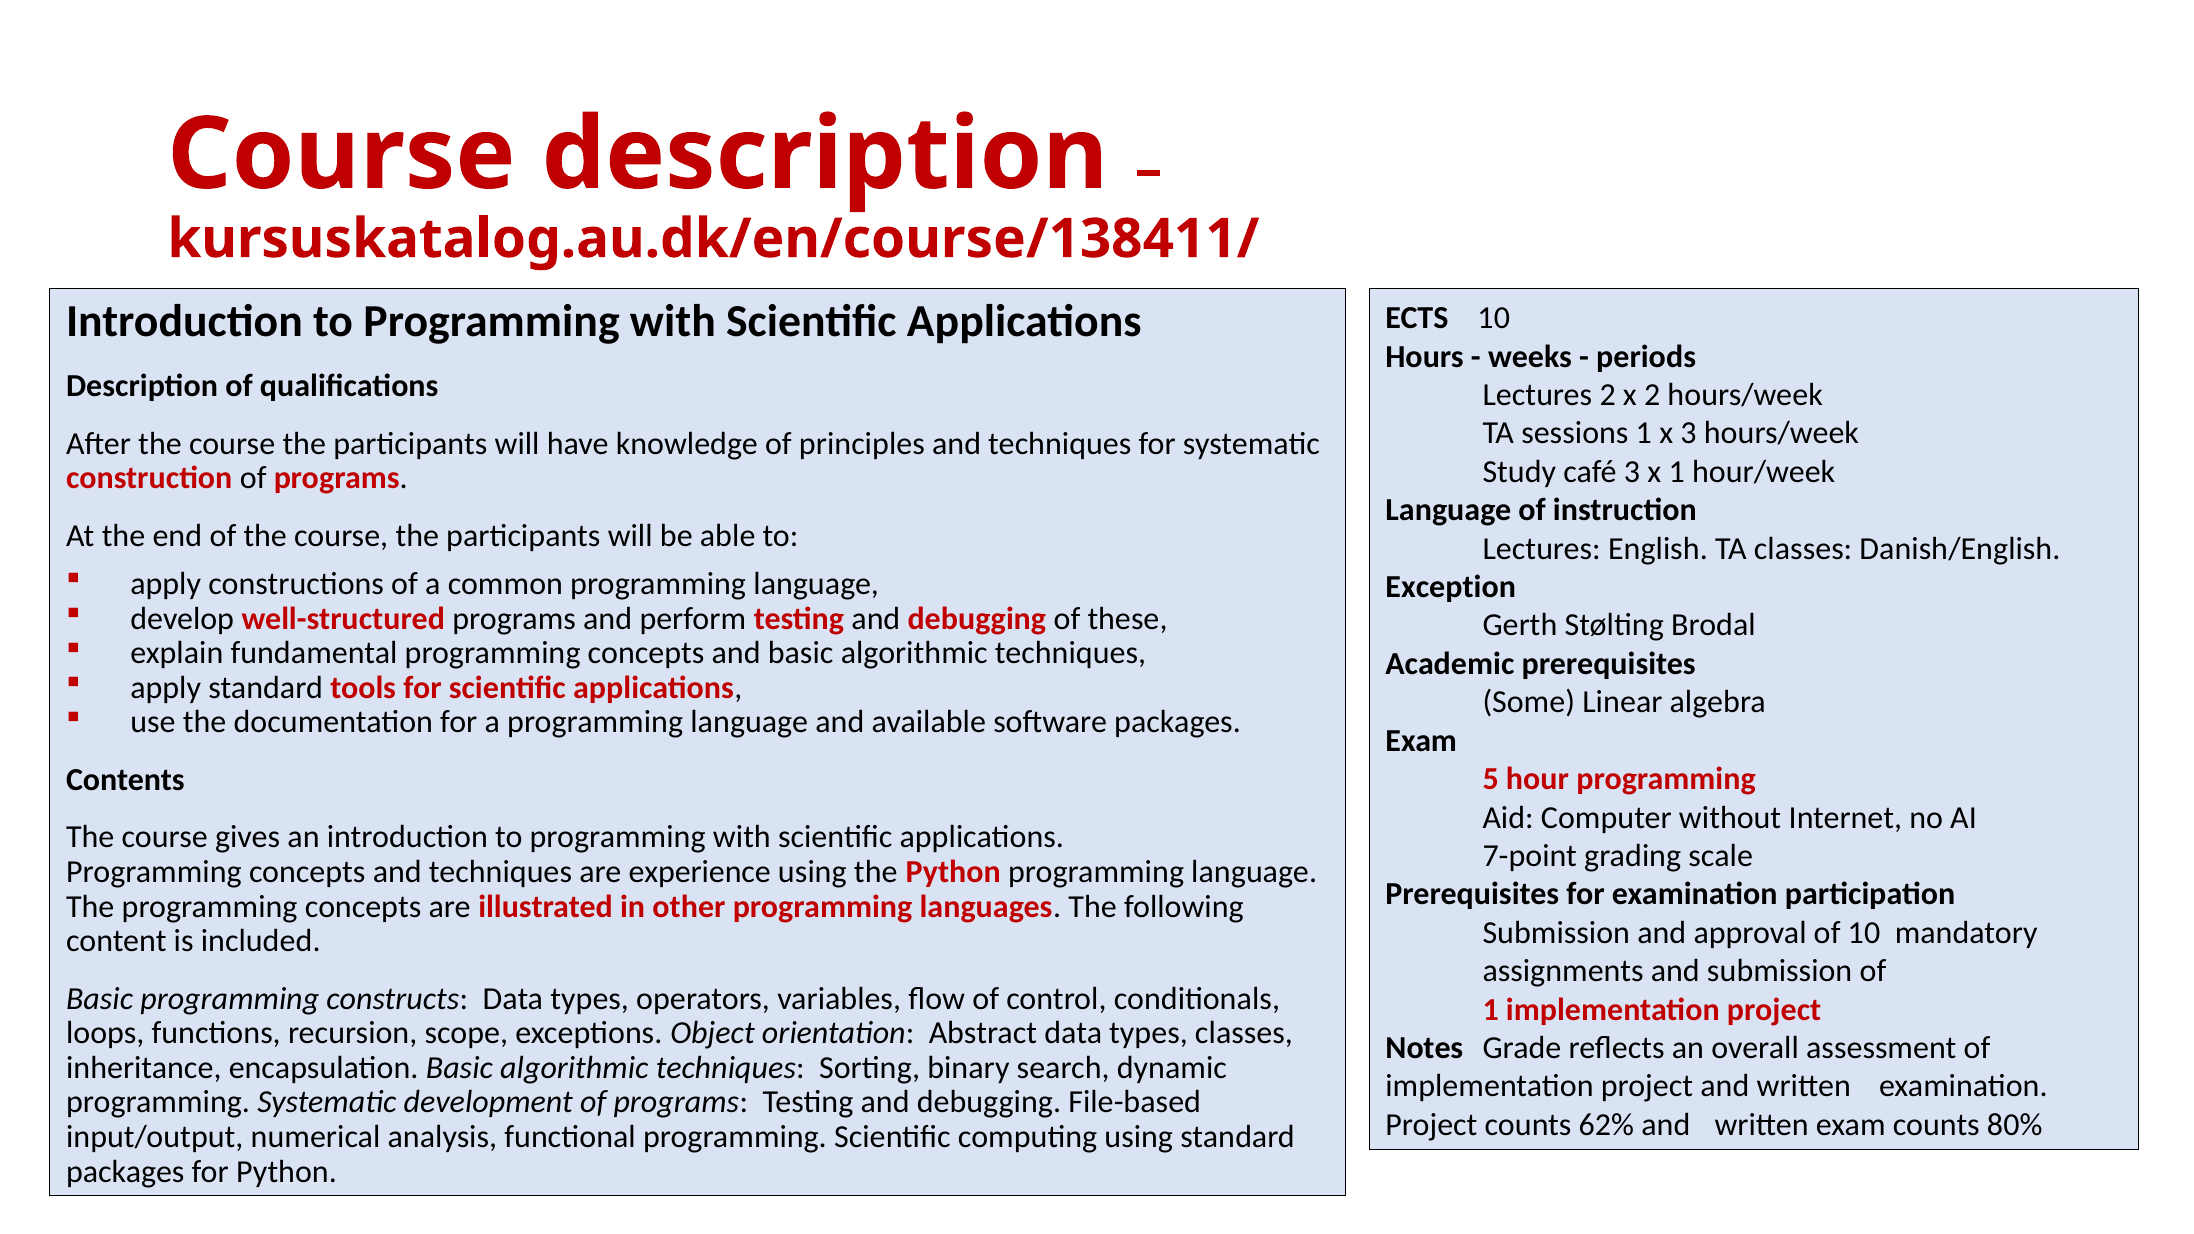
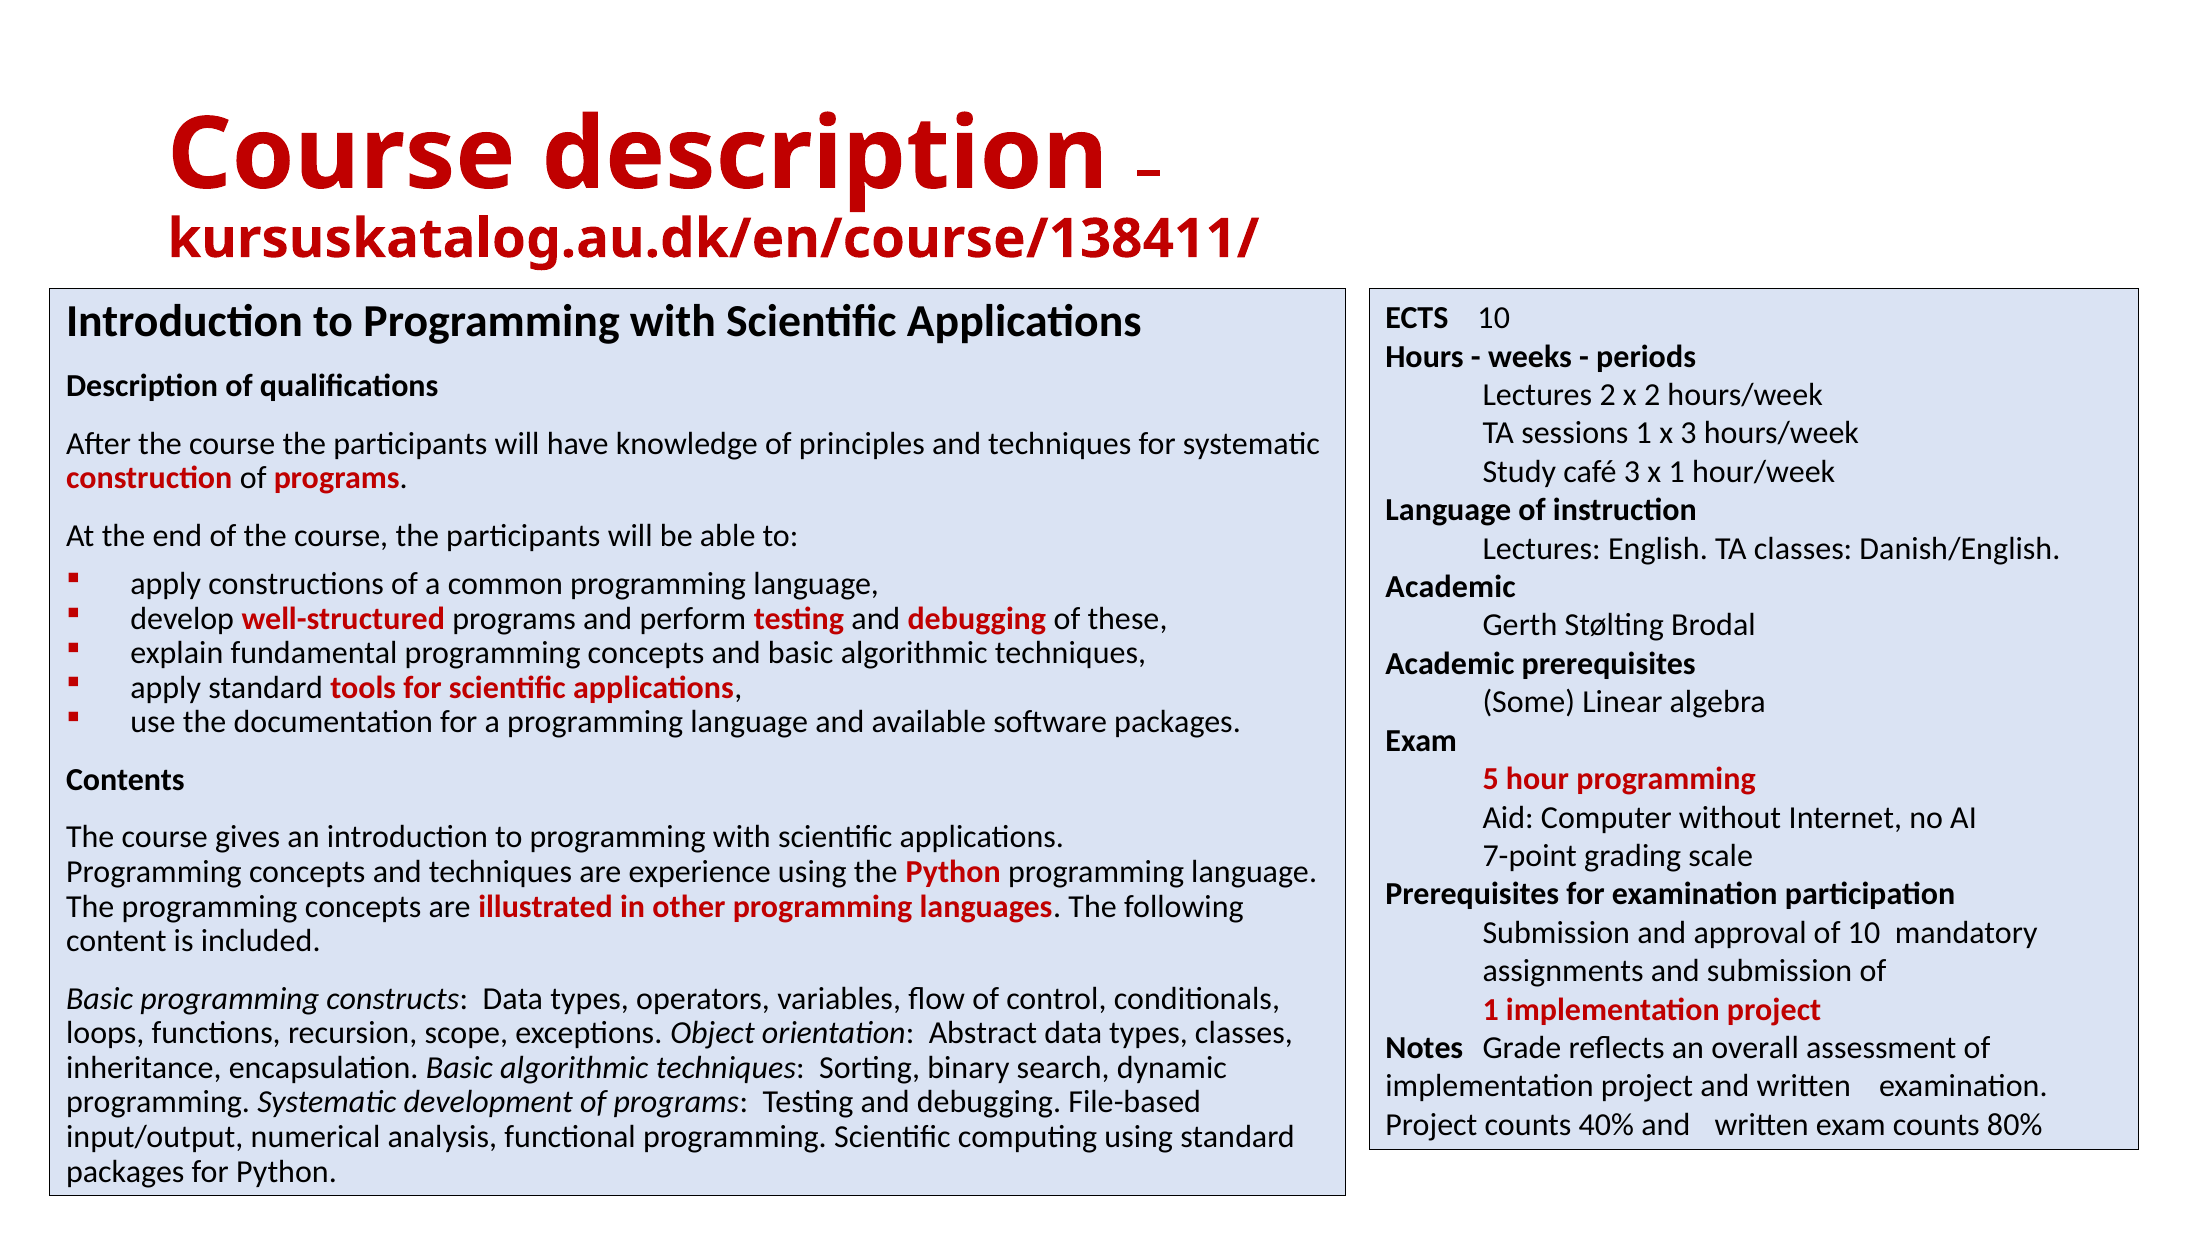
Exception at (1451, 587): Exception -> Academic
62%: 62% -> 40%
